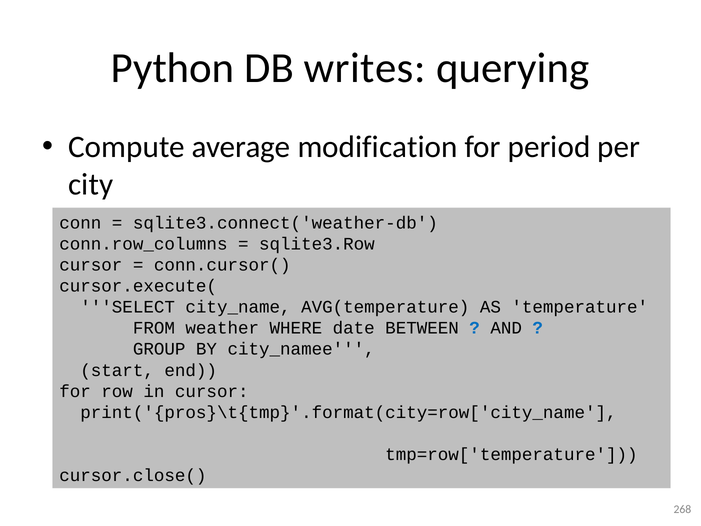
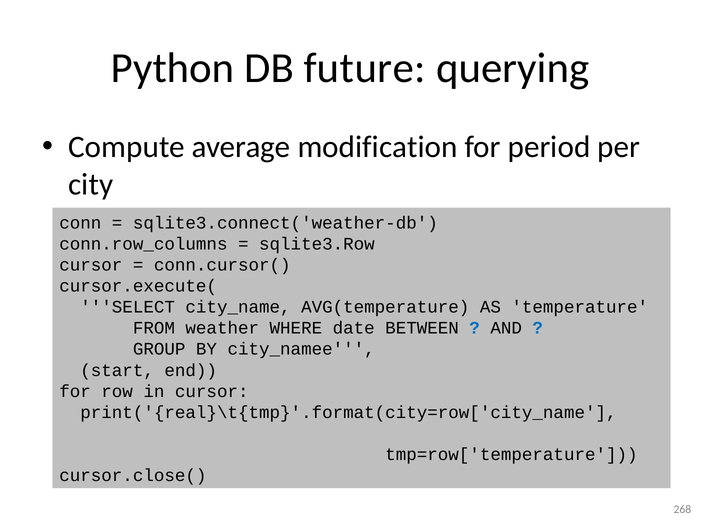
writes: writes -> future
print('{pros}\t{tmp}'.format(city=row['city_name: print('{pros}\t{tmp}'.format(city=row['city_name -> print('{real}\t{tmp}'.format(city=row['city_name
